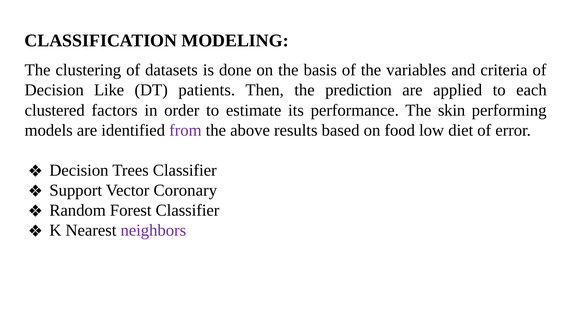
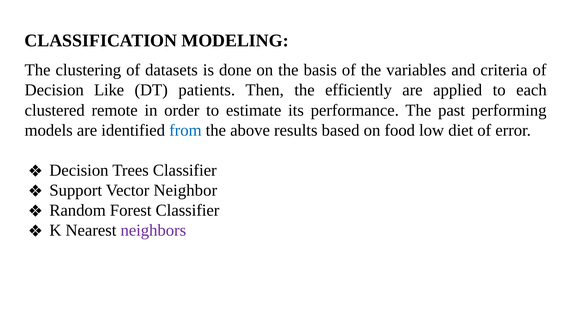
prediction: prediction -> efficiently
factors: factors -> remote
skin: skin -> past
from colour: purple -> blue
Coronary: Coronary -> Neighbor
